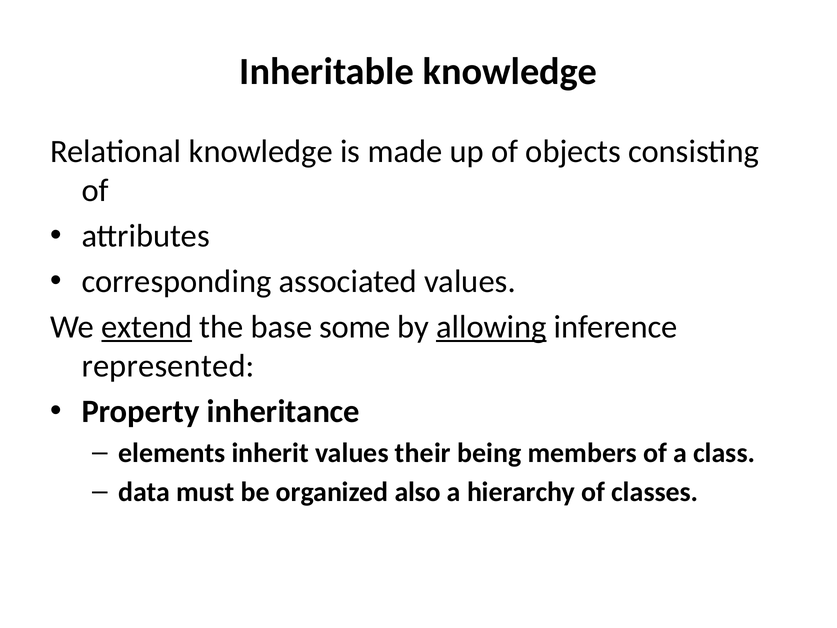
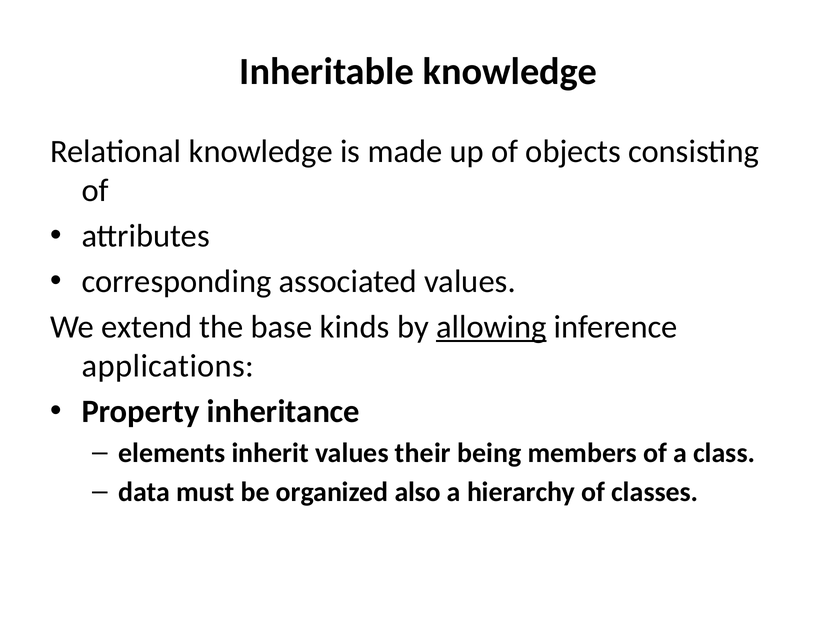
extend underline: present -> none
some: some -> kinds
represented: represented -> applications
